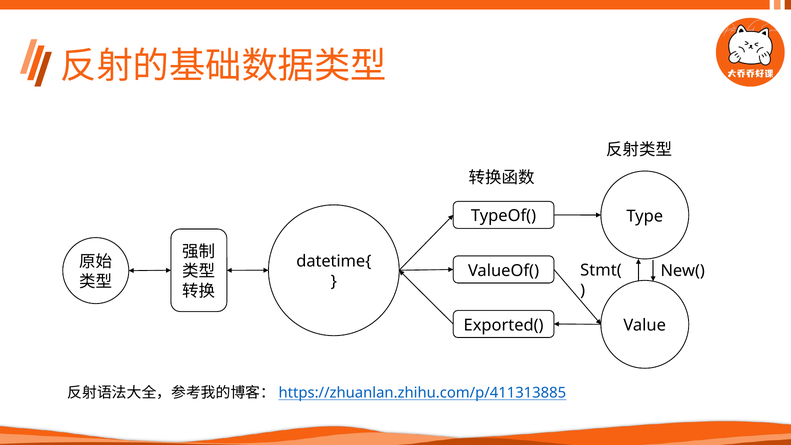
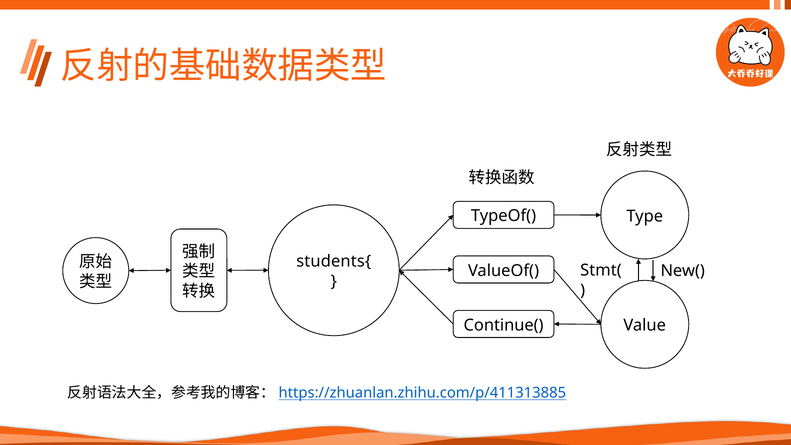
datetime{: datetime{ -> students{
Exported(: Exported( -> Continue(
